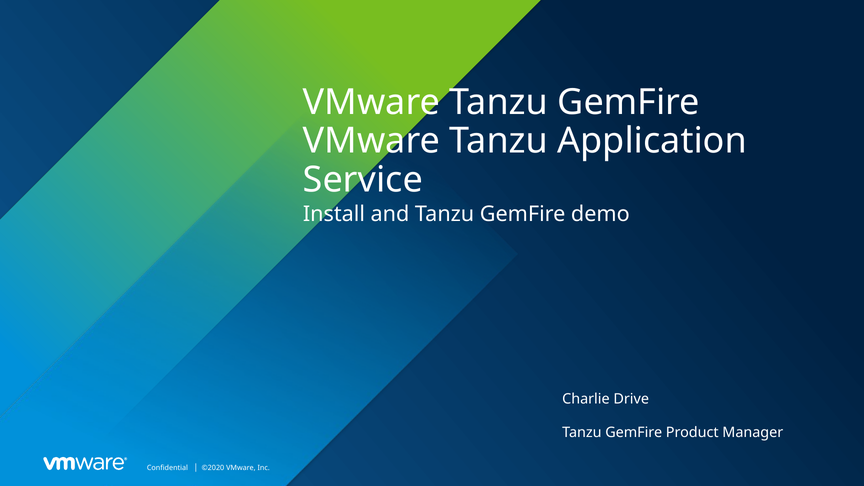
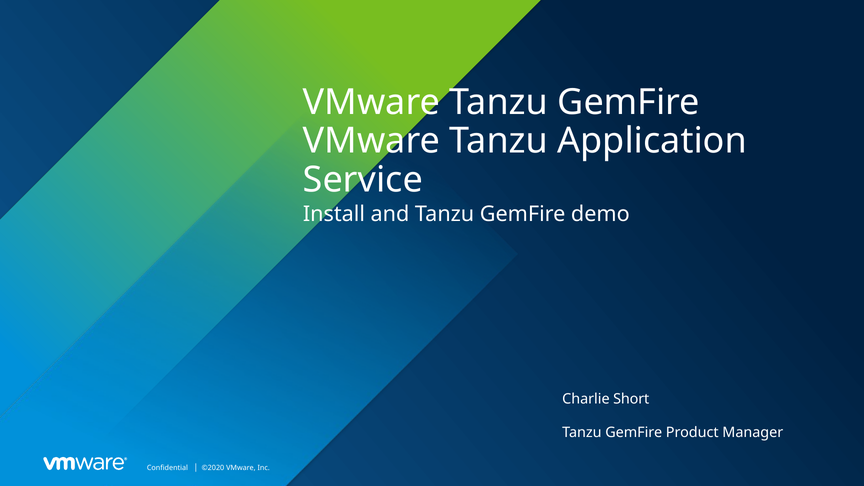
Drive: Drive -> Short
